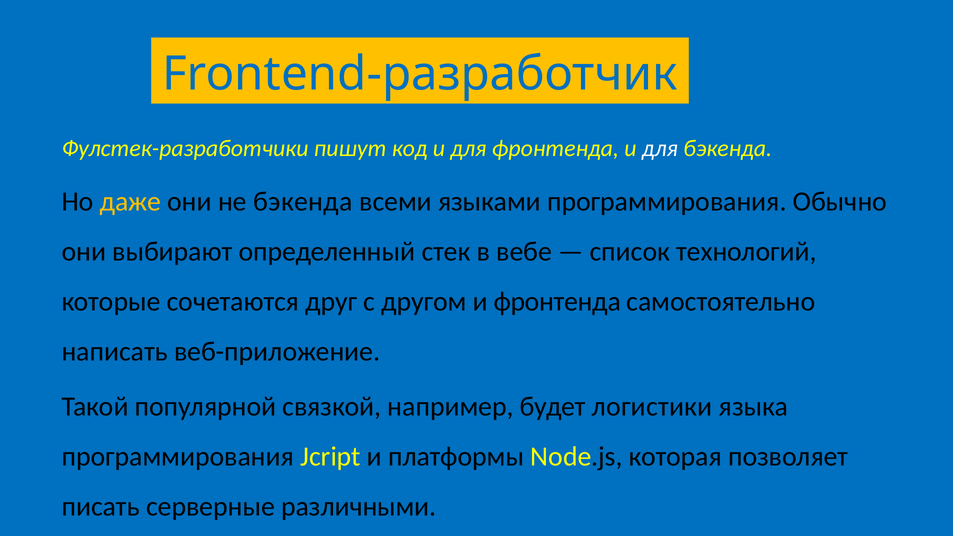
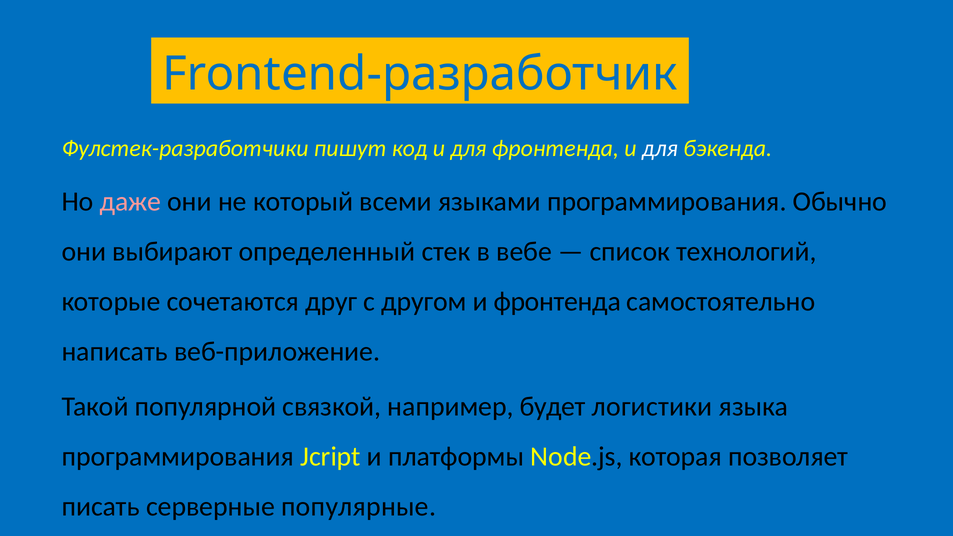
даже colour: yellow -> pink
не бэкенда: бэкенда -> который
различными: различными -> популярные
